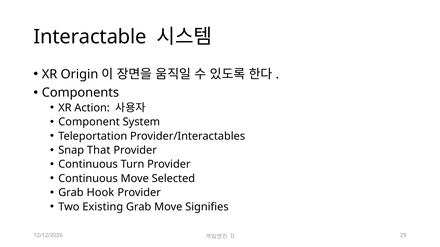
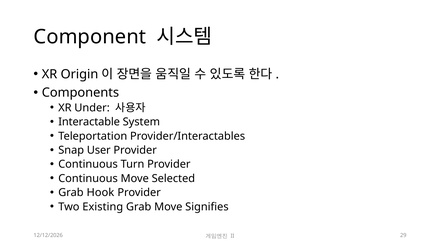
Interactable: Interactable -> Component
Action: Action -> Under
Component: Component -> Interactable
That: That -> User
